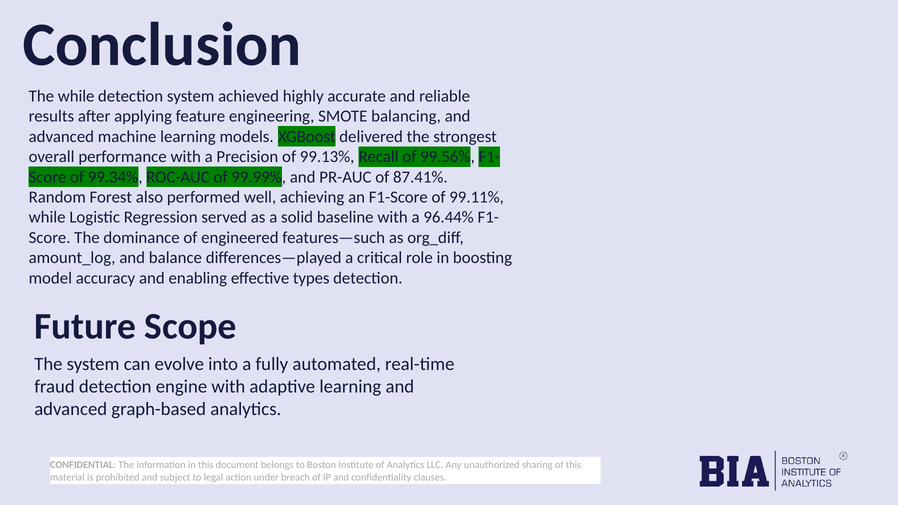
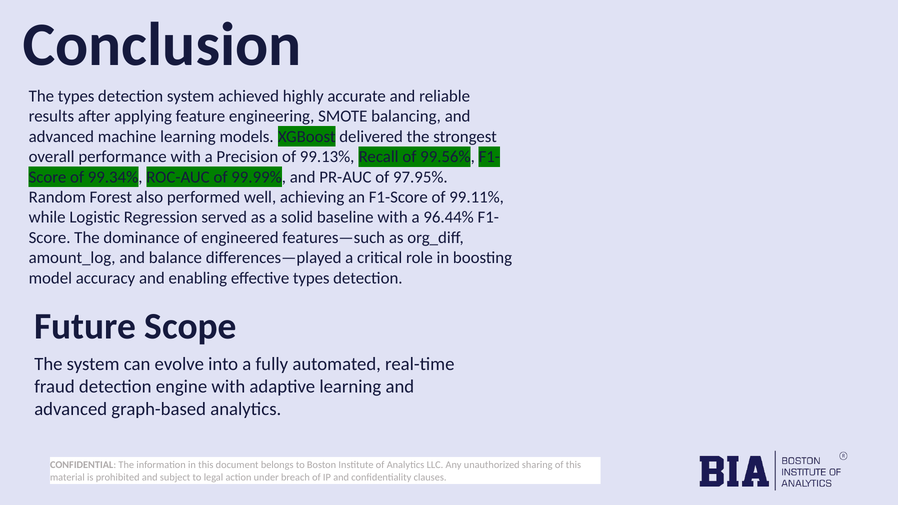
The while: while -> types
87.41%: 87.41% -> 97.95%
